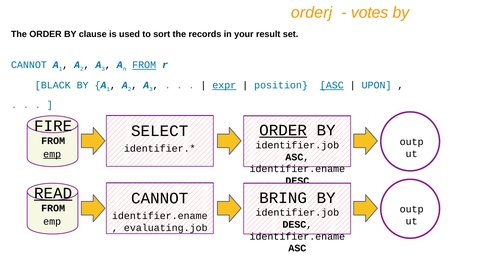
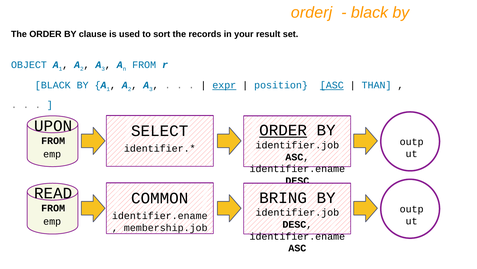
votes at (370, 12): votes -> black
CANNOT at (29, 65): CANNOT -> OBJECT
FROM at (144, 65) underline: present -> none
UPON: UPON -> THAN
FIRE: FIRE -> UPON
emp at (52, 154) underline: present -> none
READ underline: present -> none
CANNOT at (160, 198): CANNOT -> COMMON
evaluating.job: evaluating.job -> membership.job
